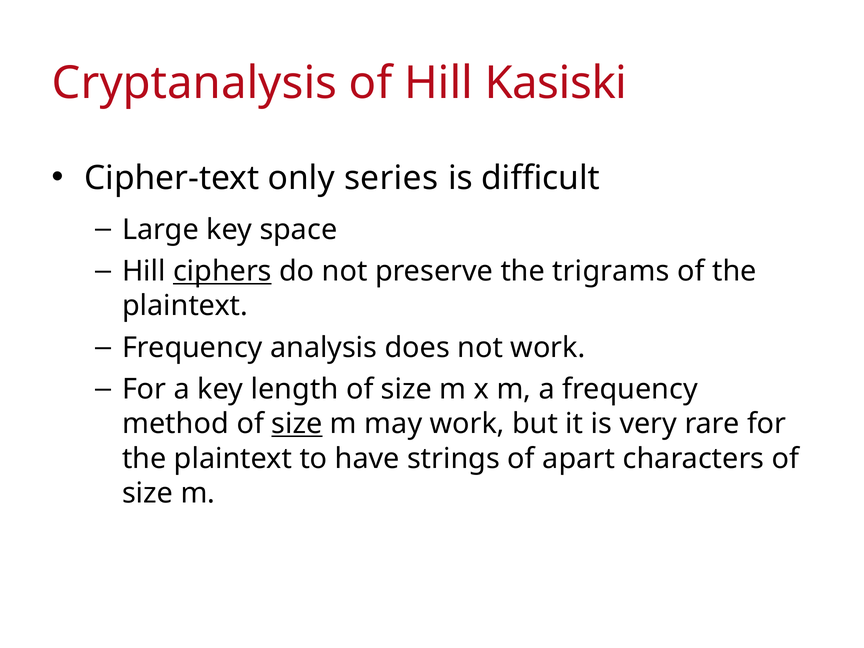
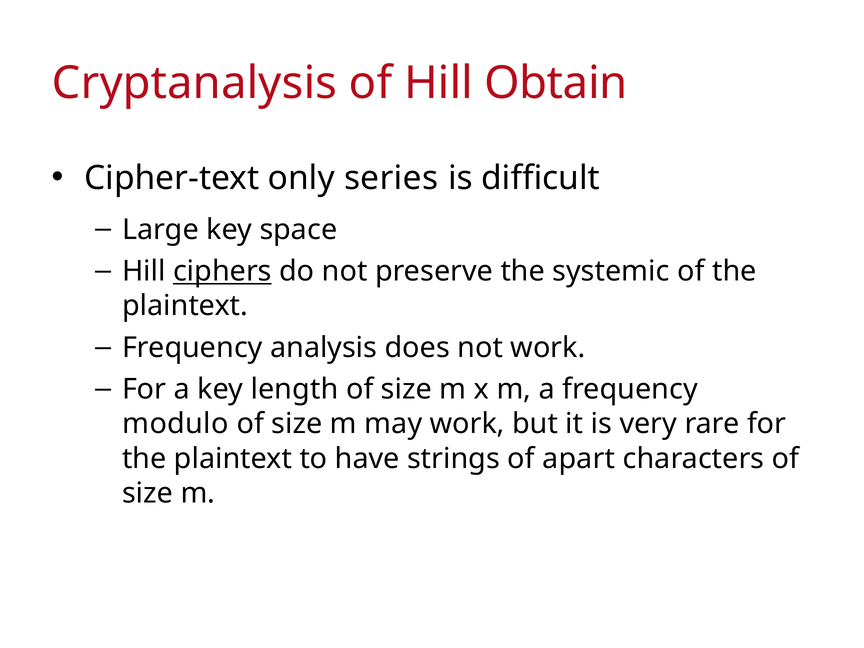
Kasiski: Kasiski -> Obtain
trigrams: trigrams -> systemic
method: method -> modulo
size at (297, 424) underline: present -> none
